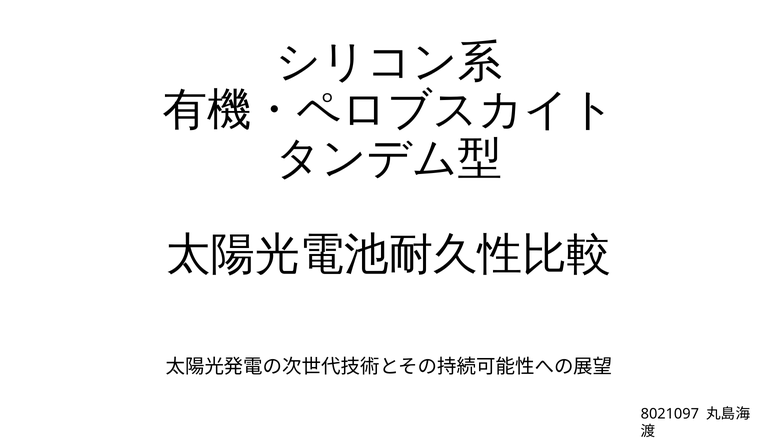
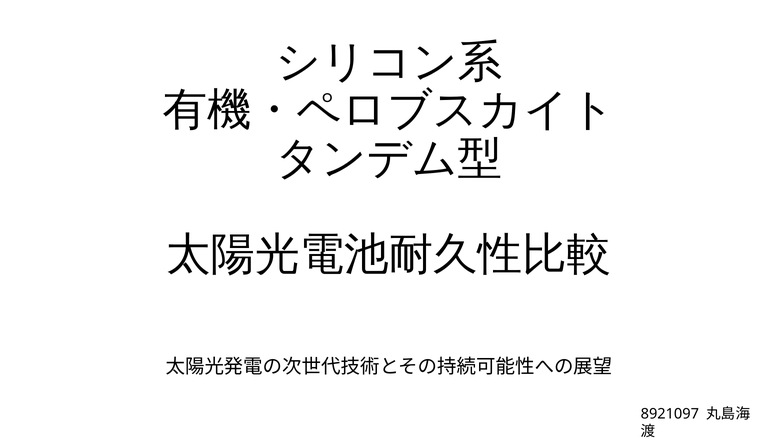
8021097: 8021097 -> 8921097
